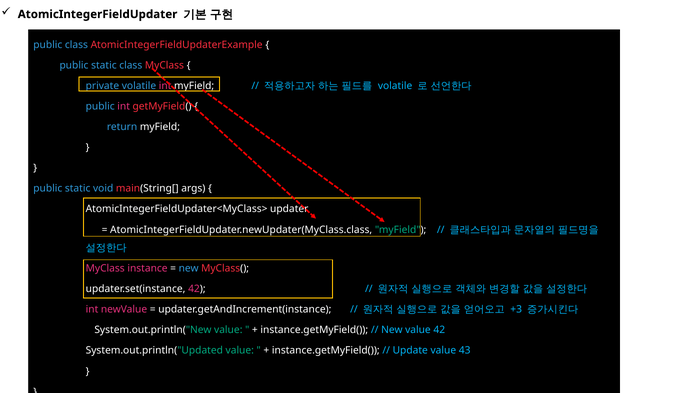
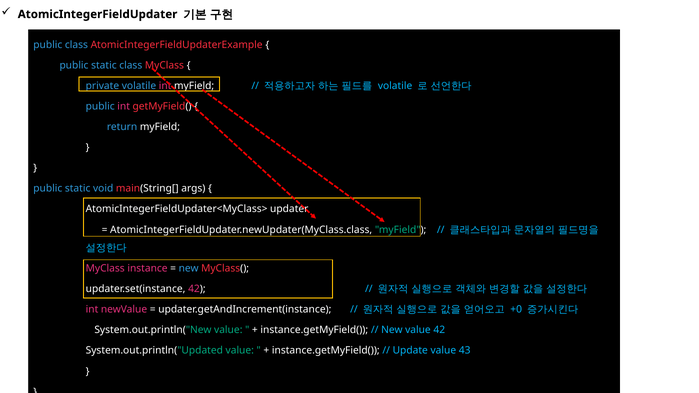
+3: +3 -> +0
